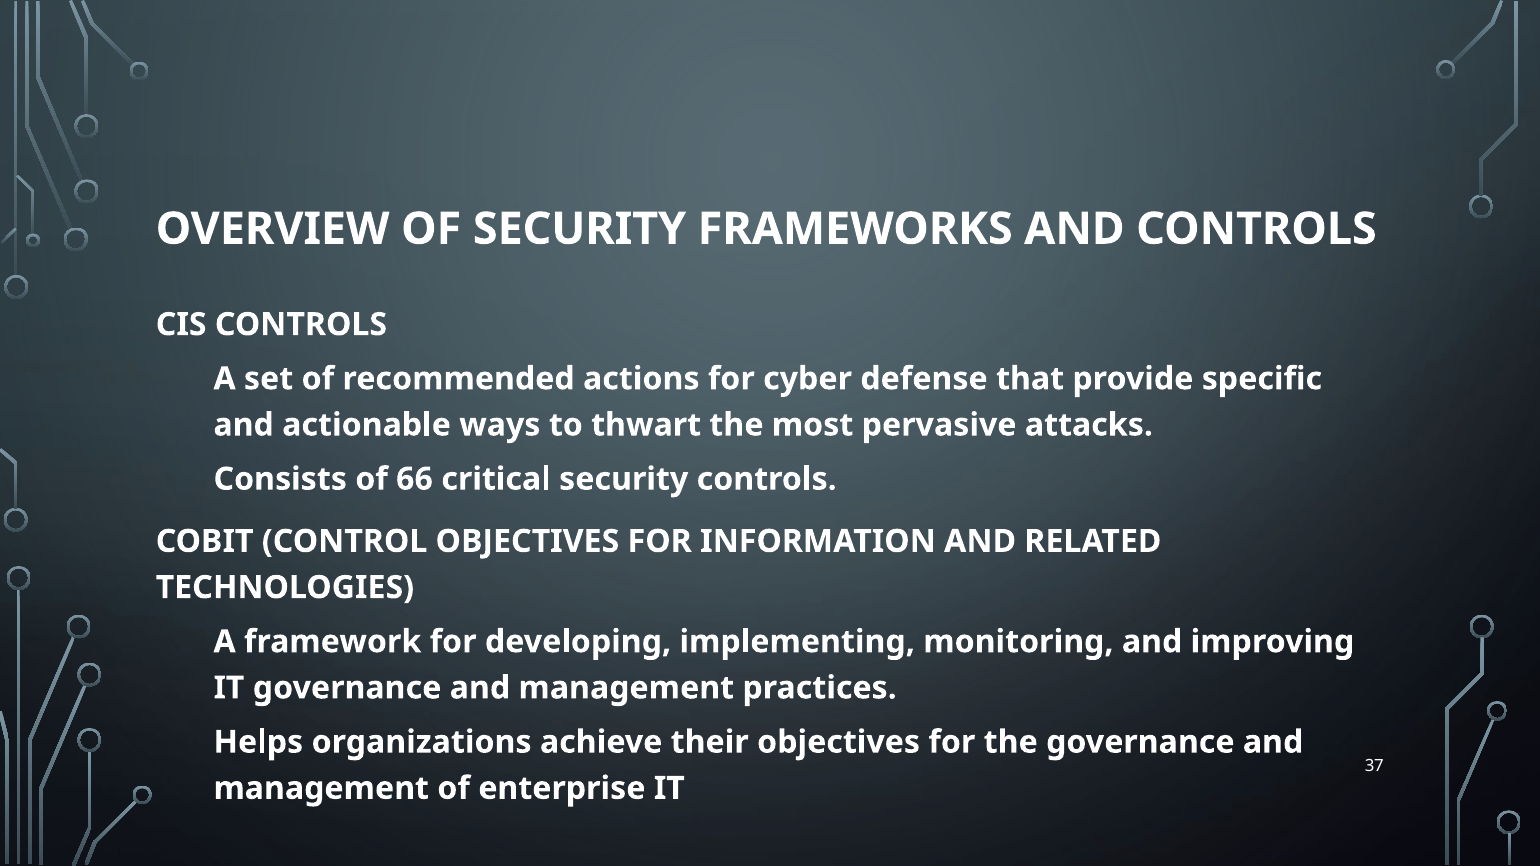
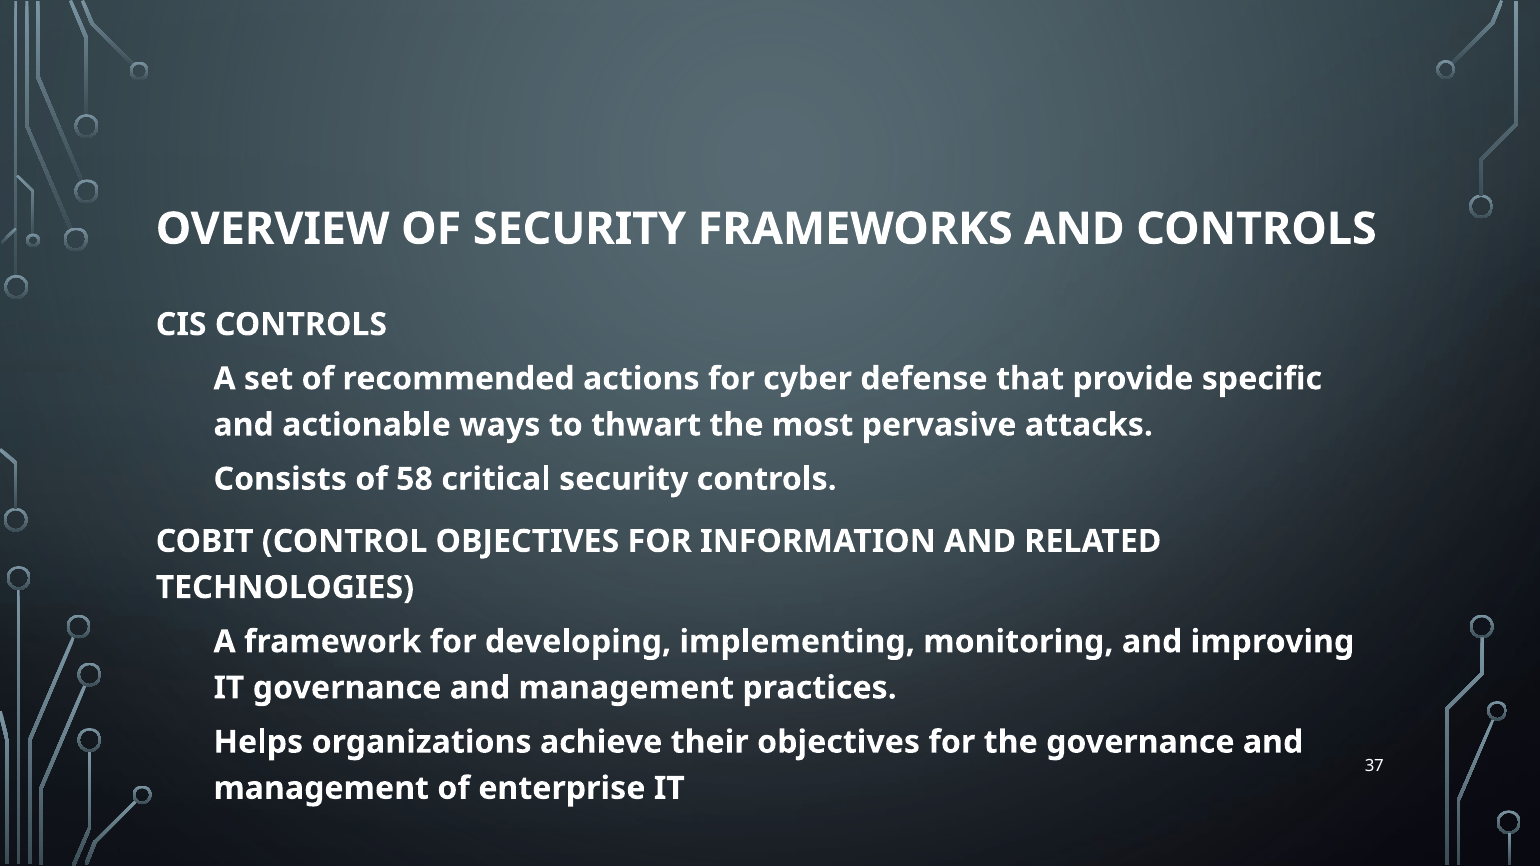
66: 66 -> 58
